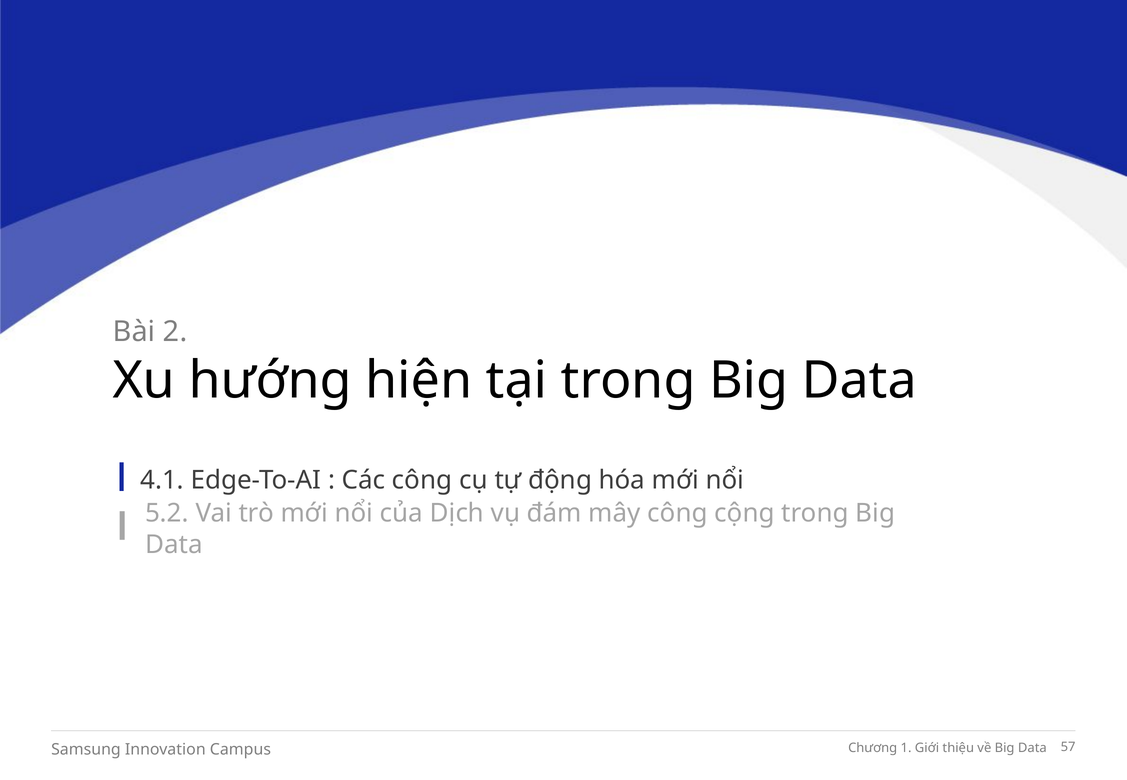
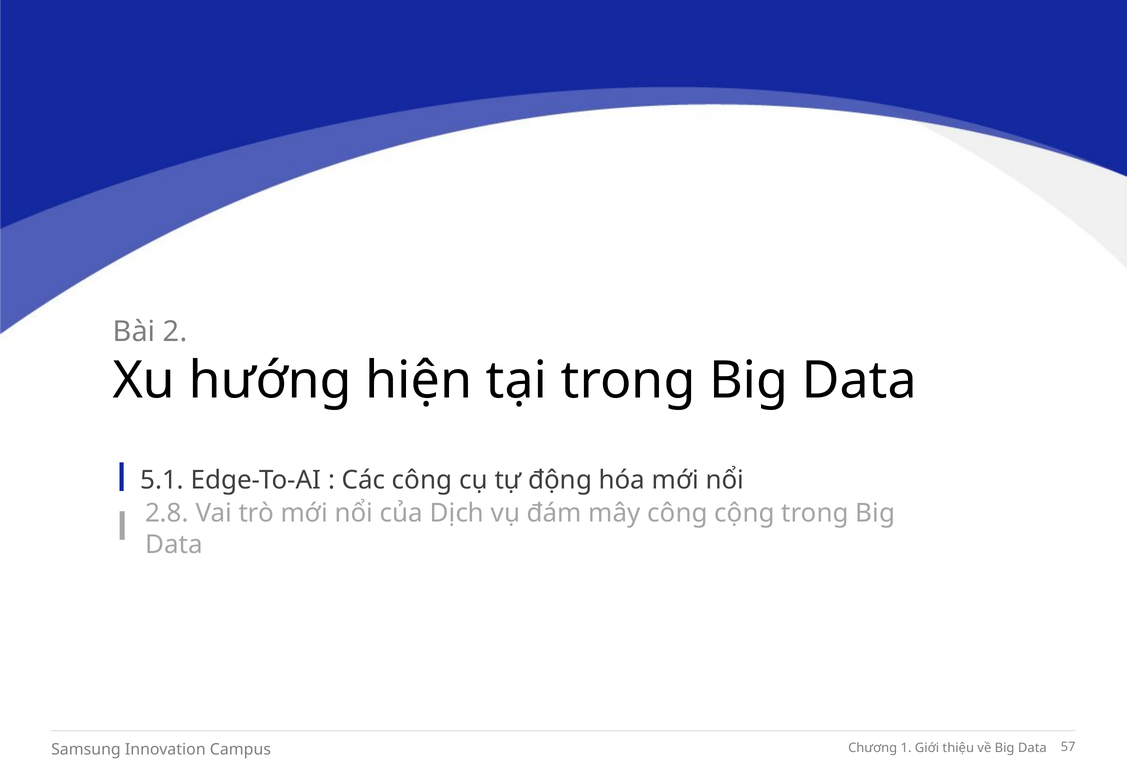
4.1: 4.1 -> 5.1
5.2: 5.2 -> 2.8
